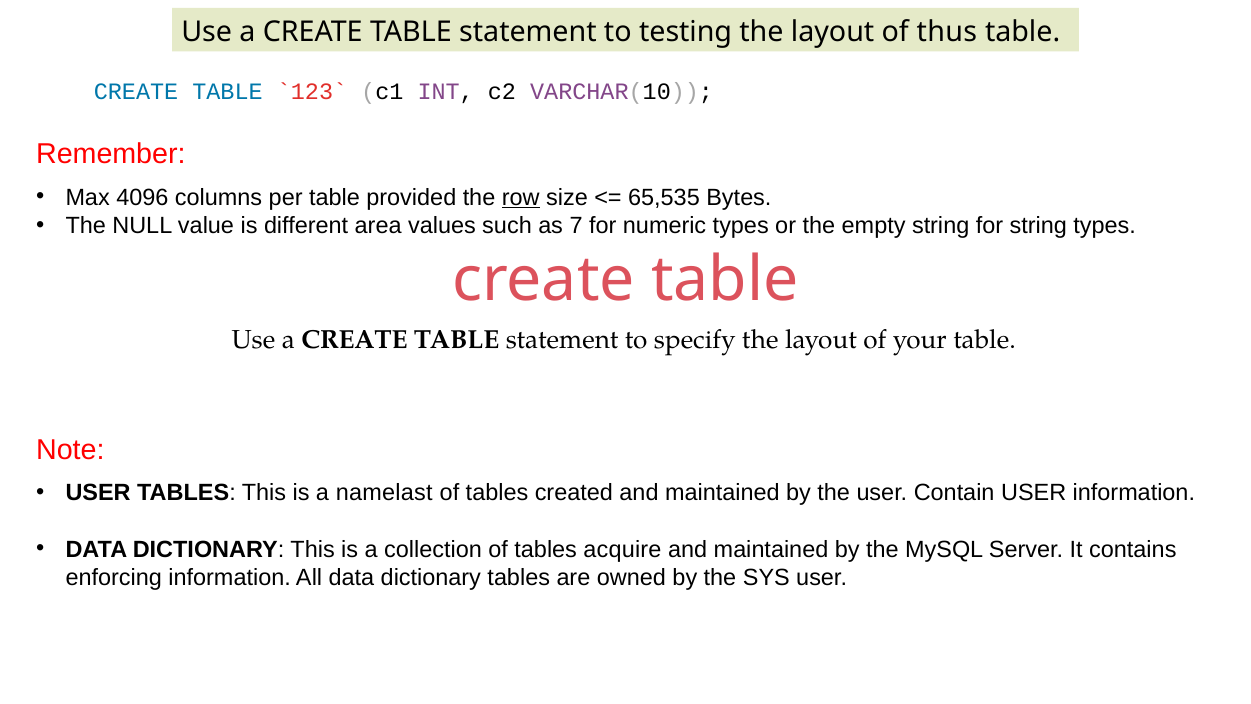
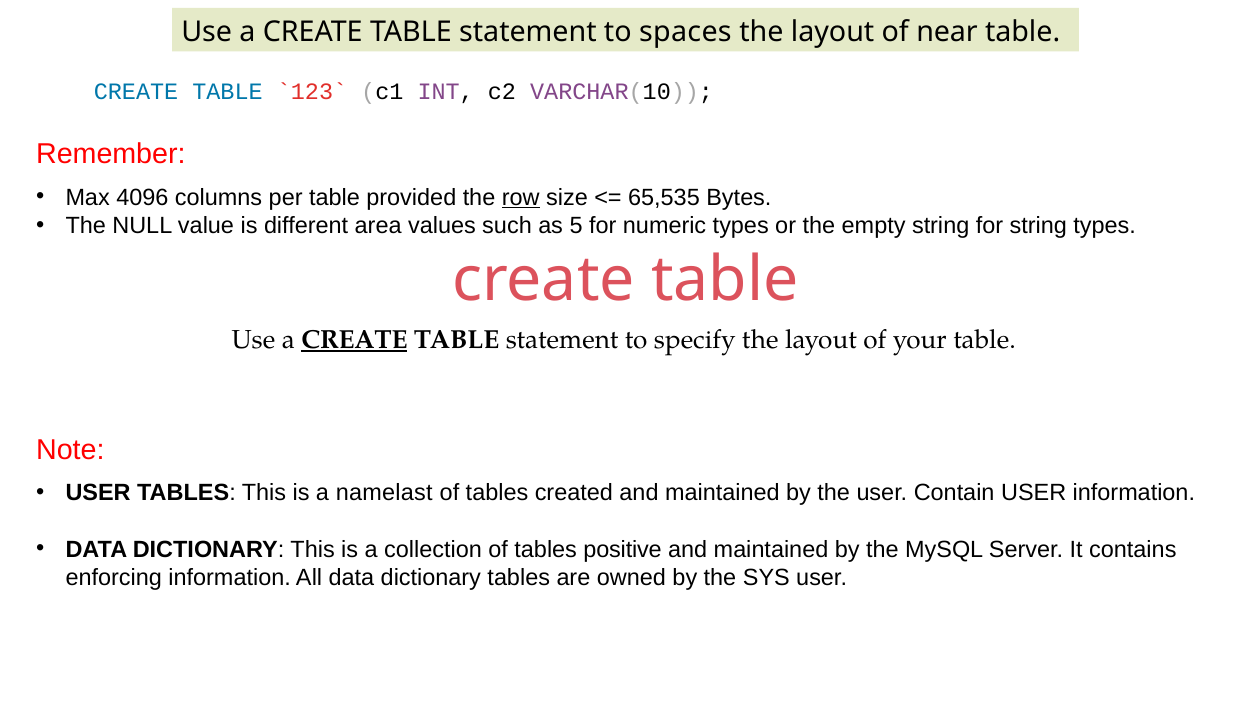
testing: testing -> spaces
thus: thus -> near
7: 7 -> 5
CREATE at (354, 340) underline: none -> present
acquire: acquire -> positive
